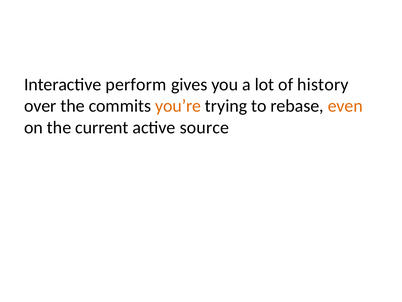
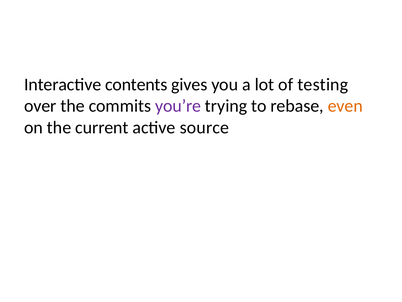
perform: perform -> contents
history: history -> testing
you’re colour: orange -> purple
